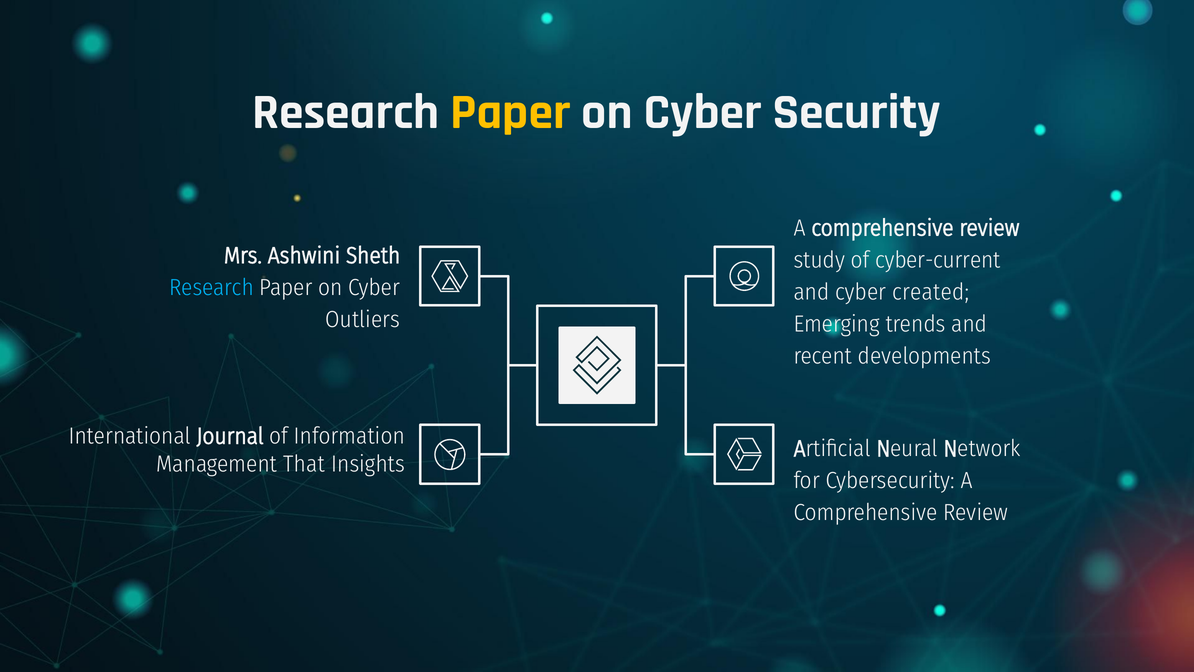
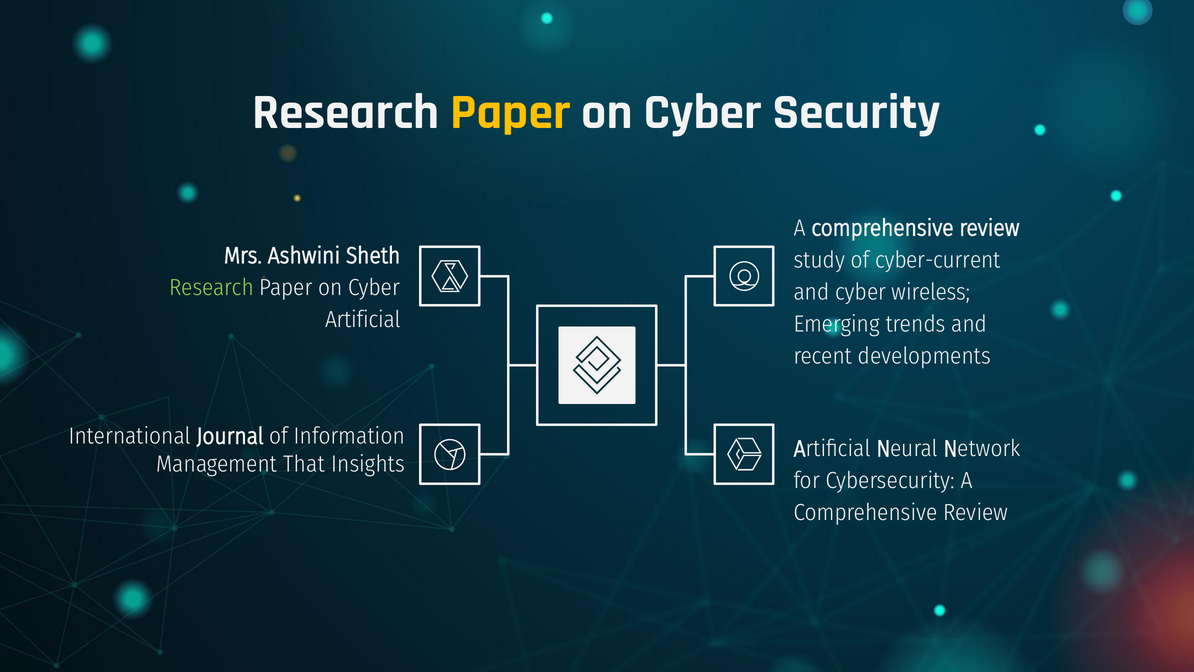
Research at (212, 287) colour: light blue -> light green
created: created -> wireless
Outliers at (363, 319): Outliers -> Artificial
